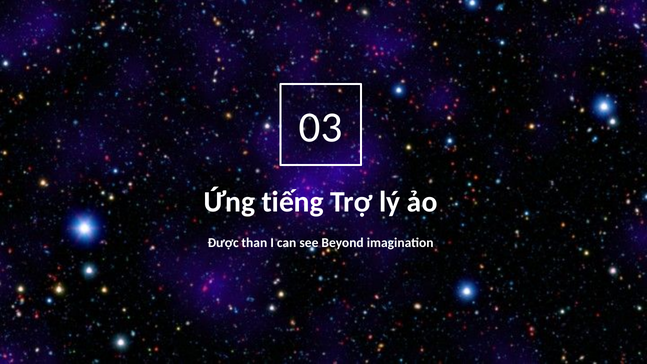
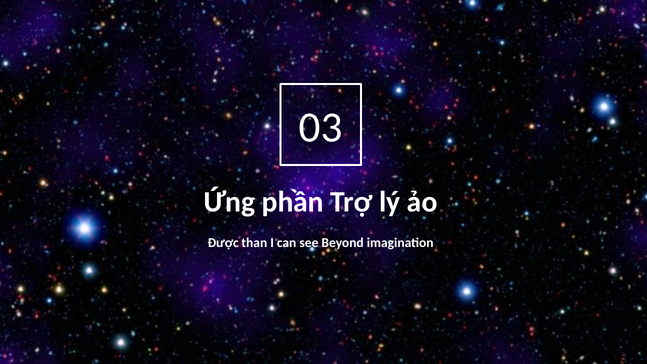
tiếng: tiếng -> phần
